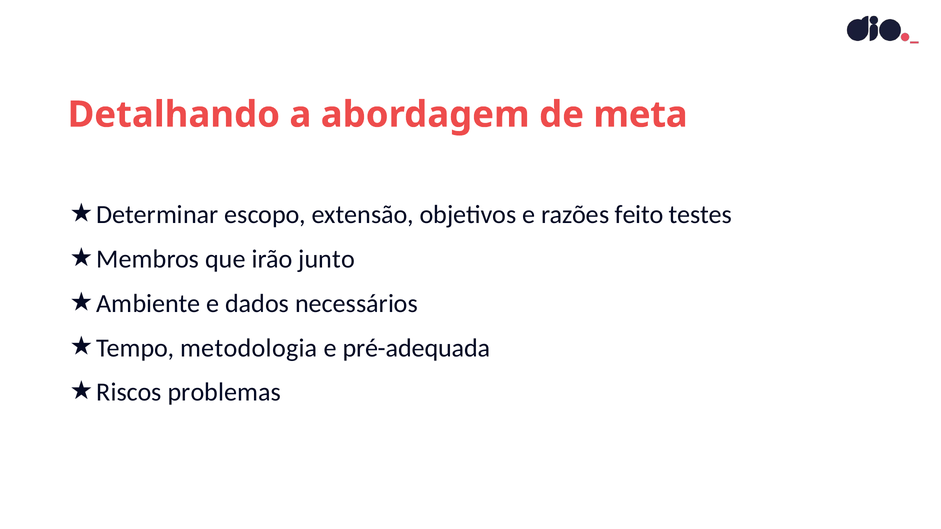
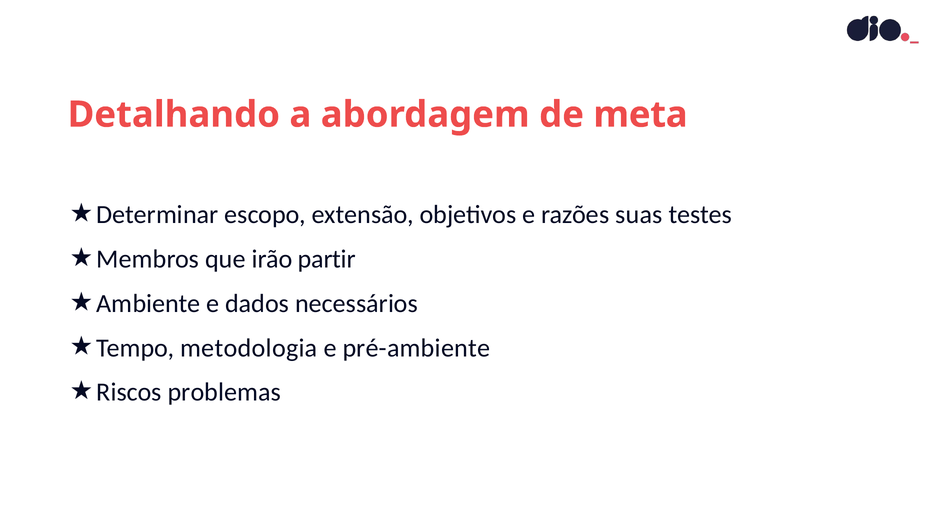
feito: feito -> suas
junto: junto -> partir
pré-adequada: pré-adequada -> pré-ambiente
